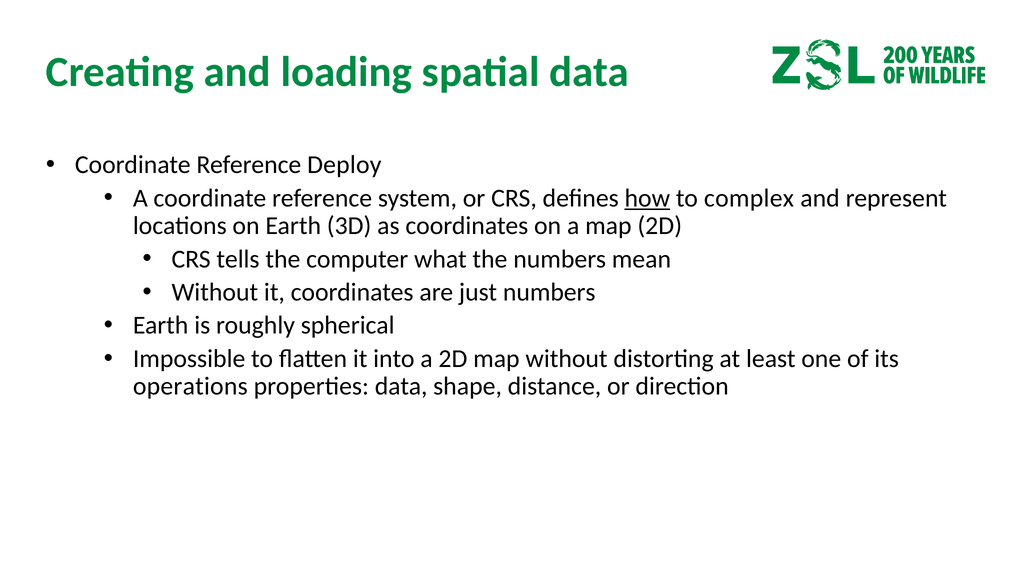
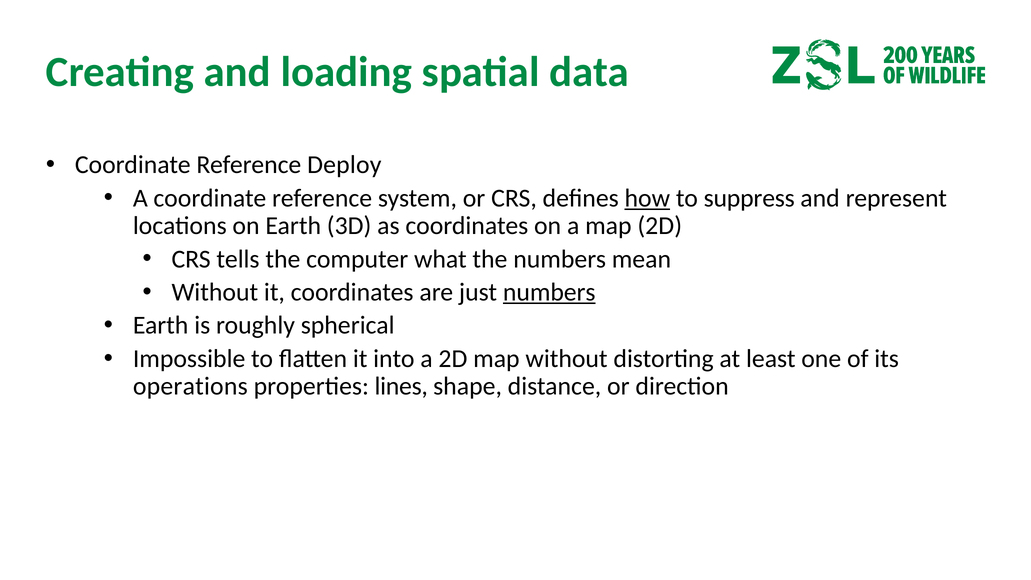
complex: complex -> suppress
numbers at (549, 292) underline: none -> present
properties data: data -> lines
